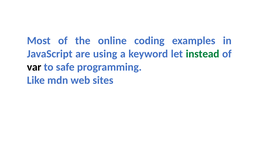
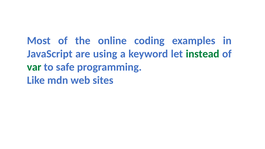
var colour: black -> green
